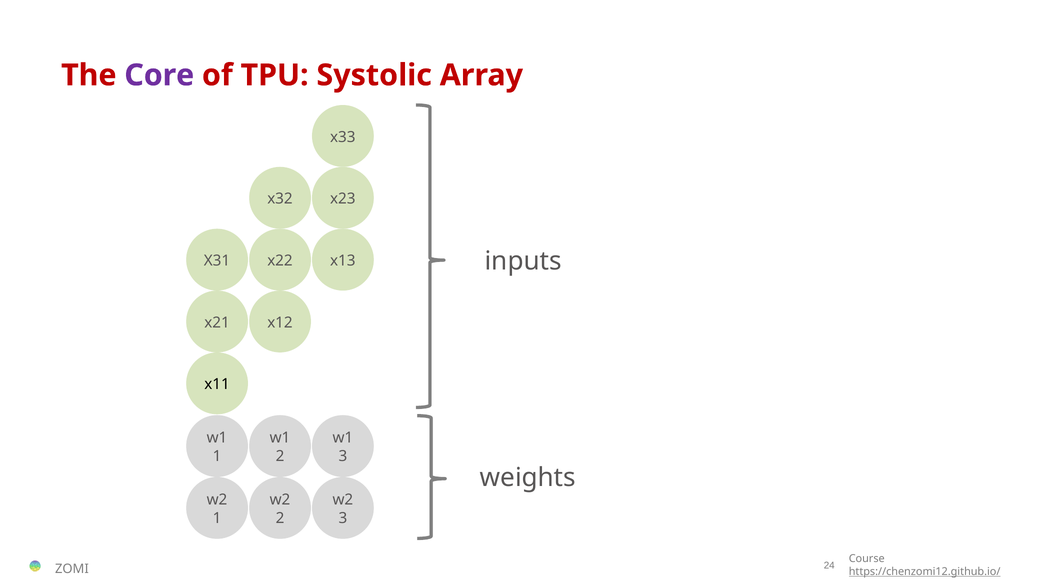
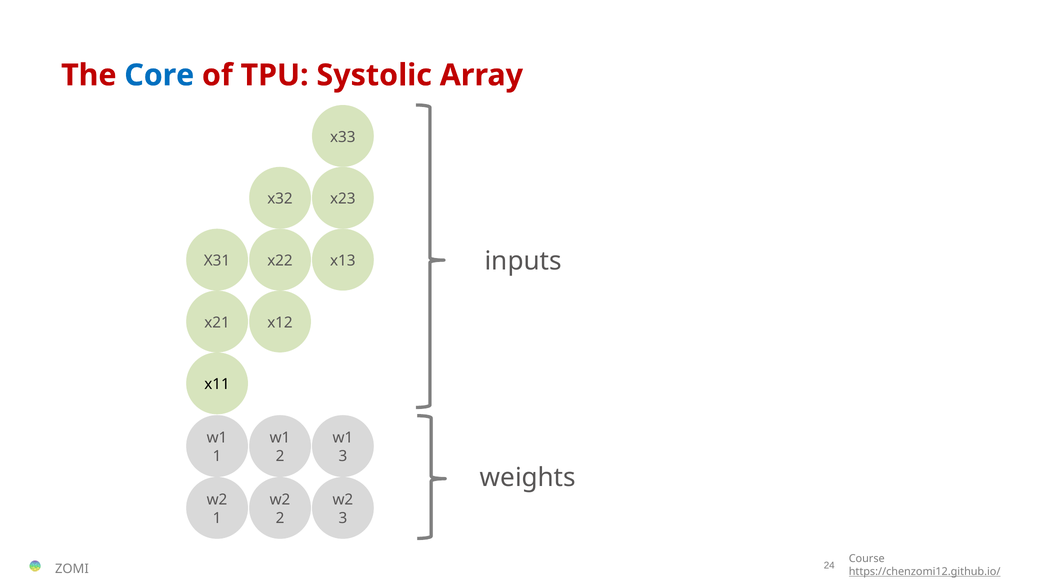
Core colour: purple -> blue
